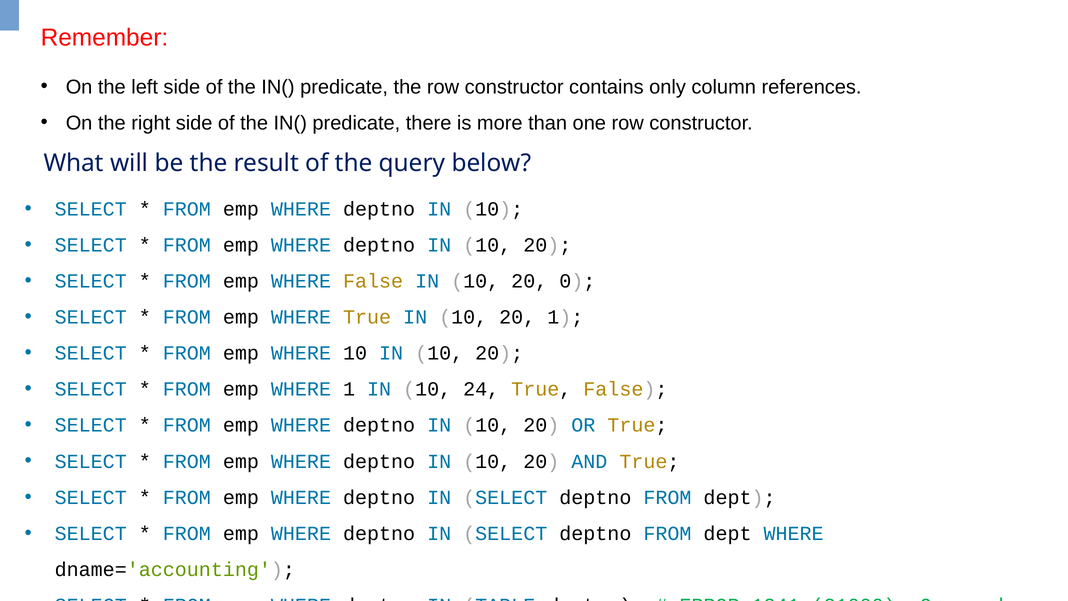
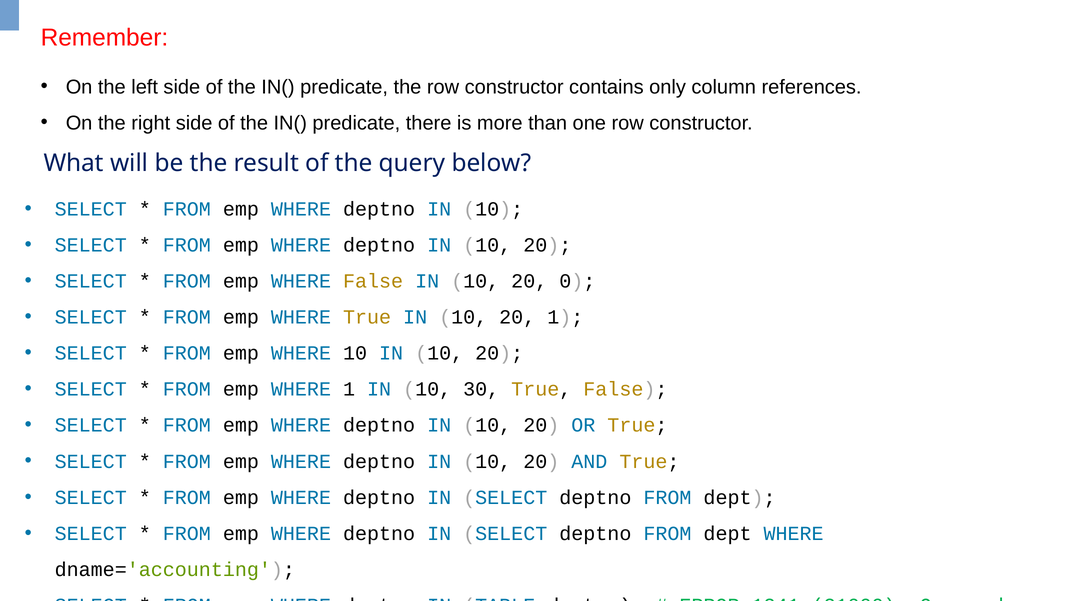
24: 24 -> 30
